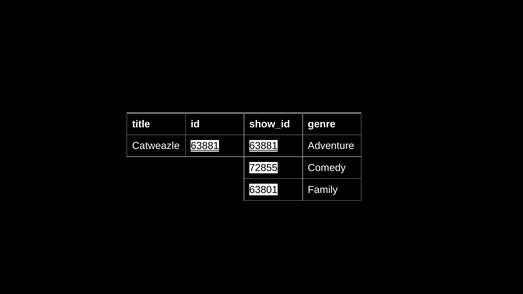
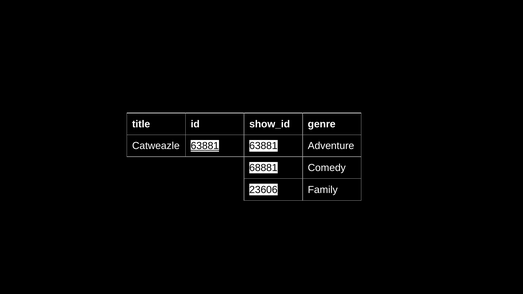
63881 at (263, 146) underline: present -> none
72855: 72855 -> 68881
63801: 63801 -> 23606
